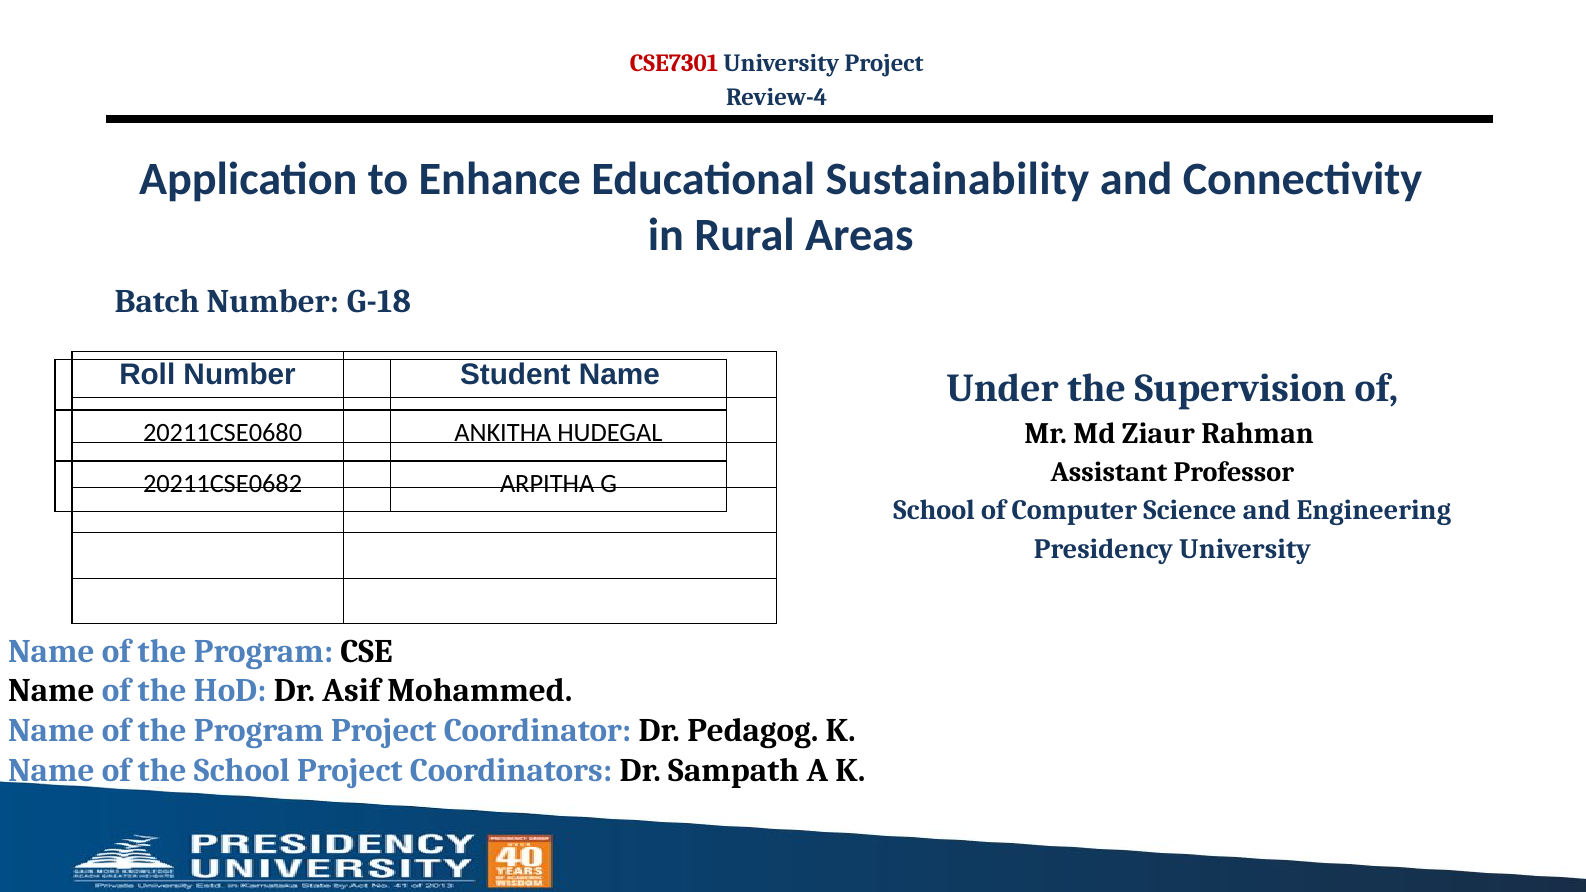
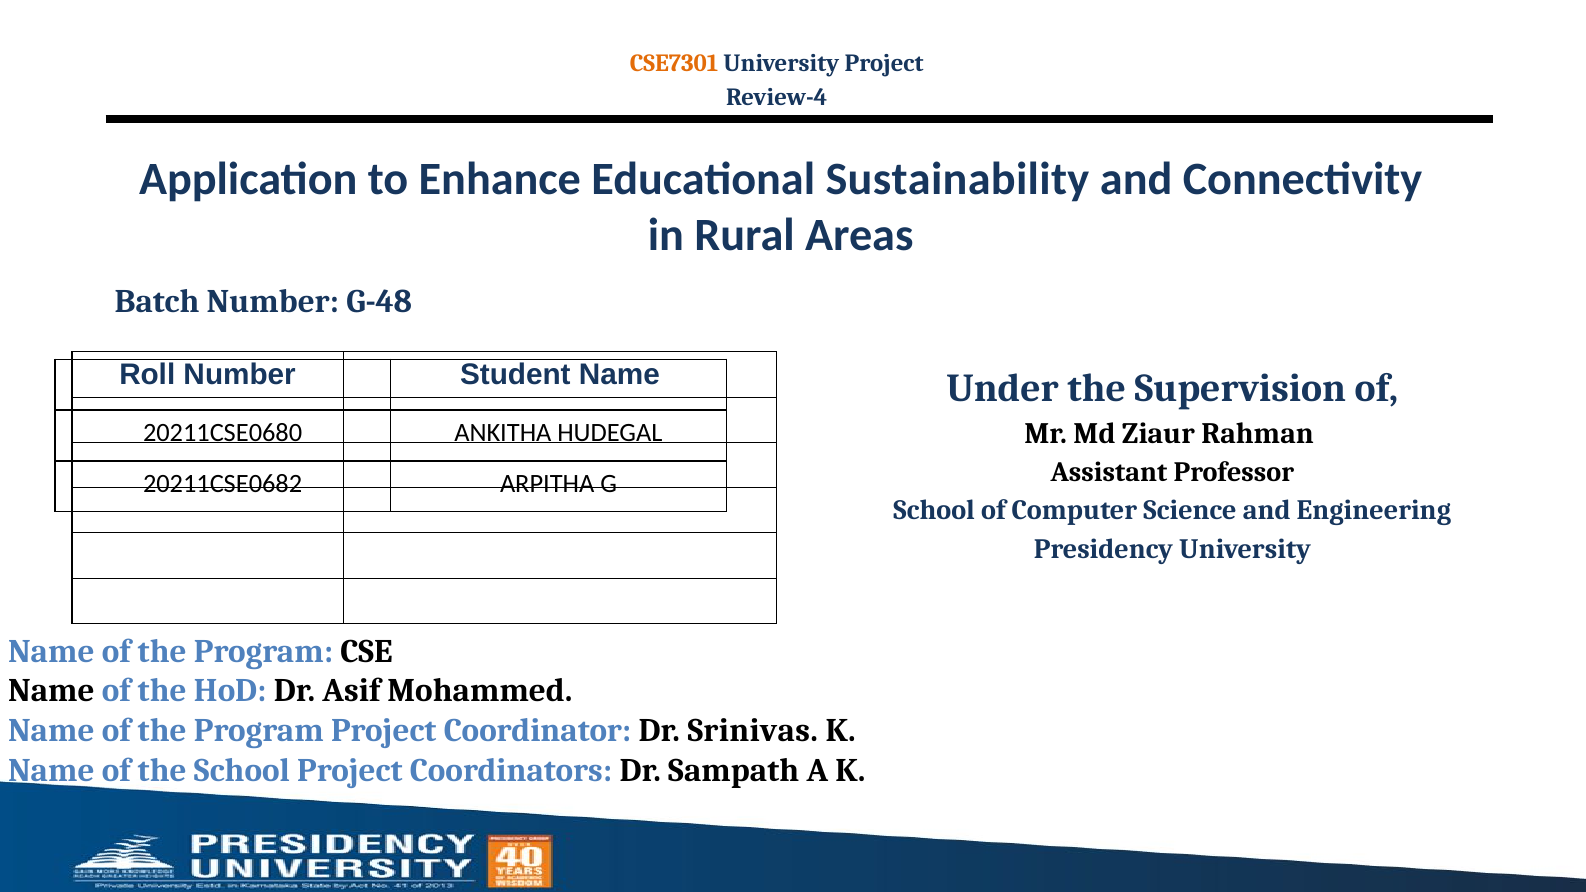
CSE7301 colour: red -> orange
G-18: G-18 -> G-48
Pedagog: Pedagog -> Srinivas
